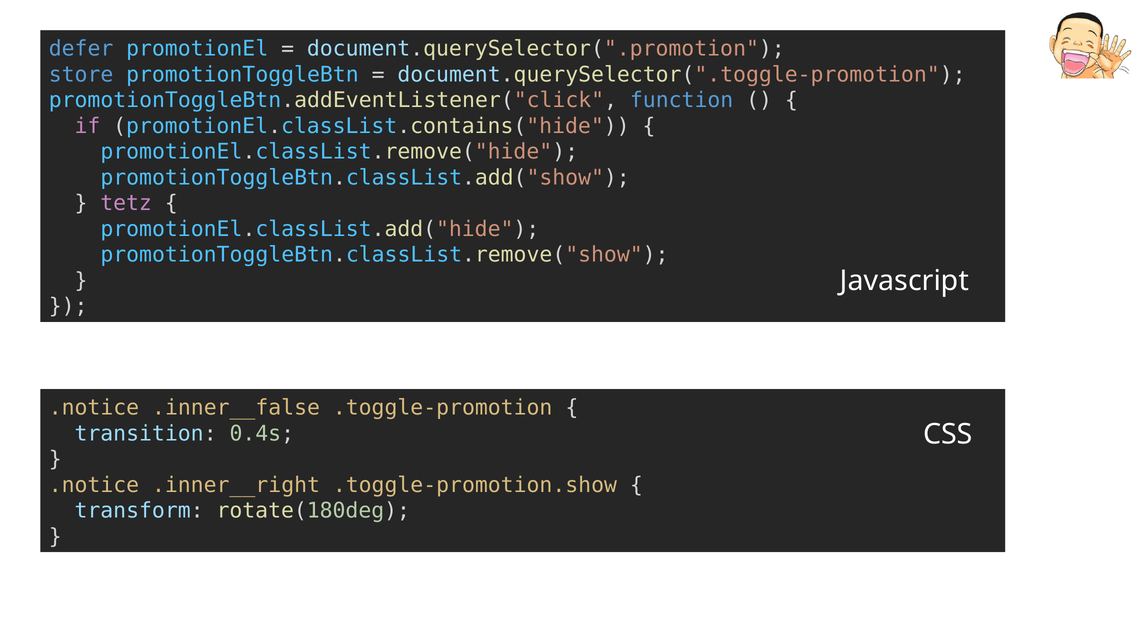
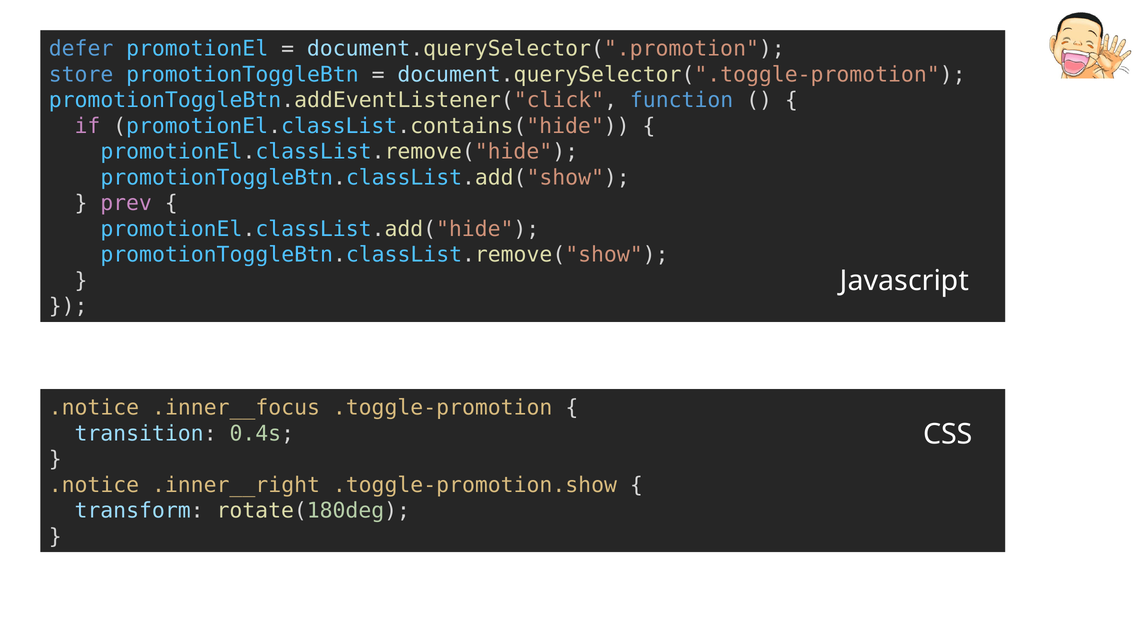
tetz: tetz -> prev
.inner__false: .inner__false -> .inner__focus
